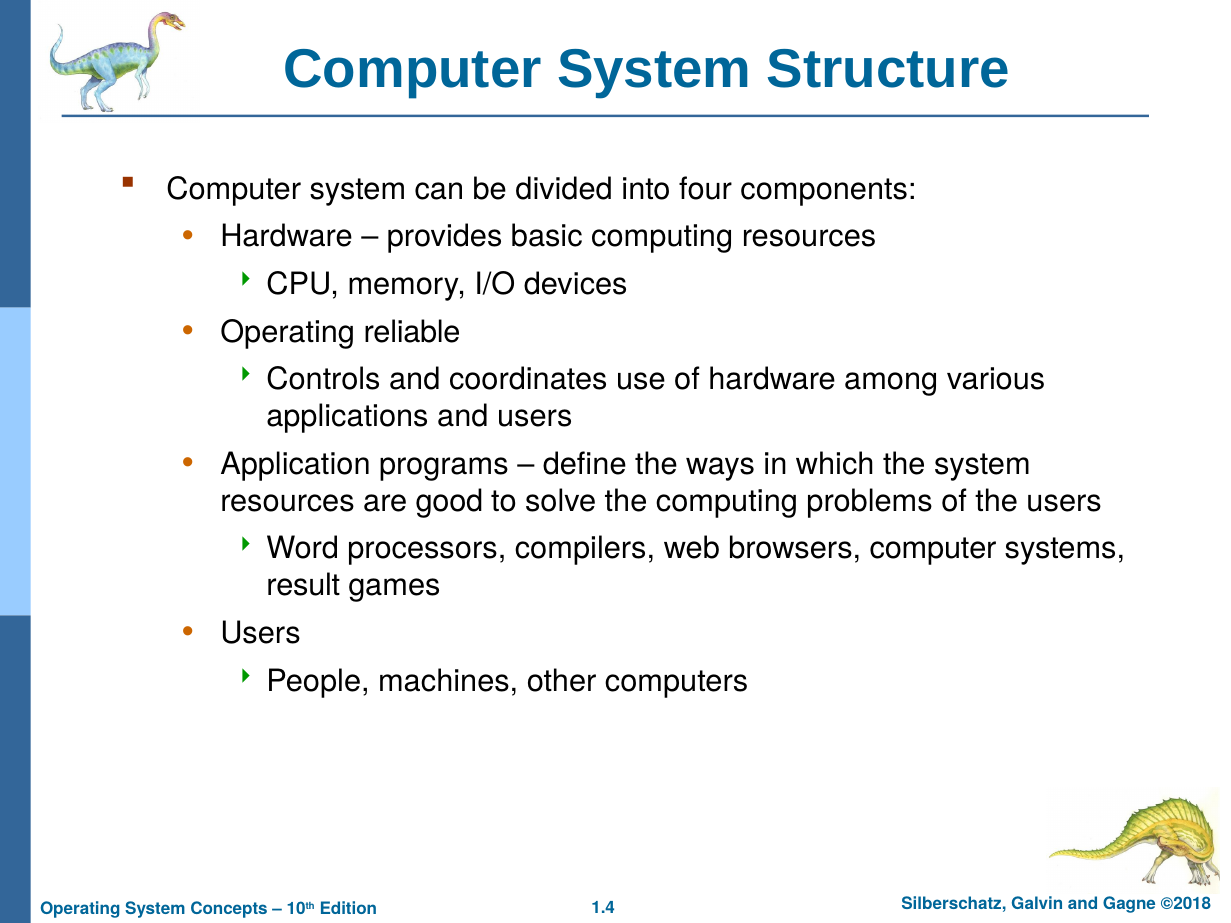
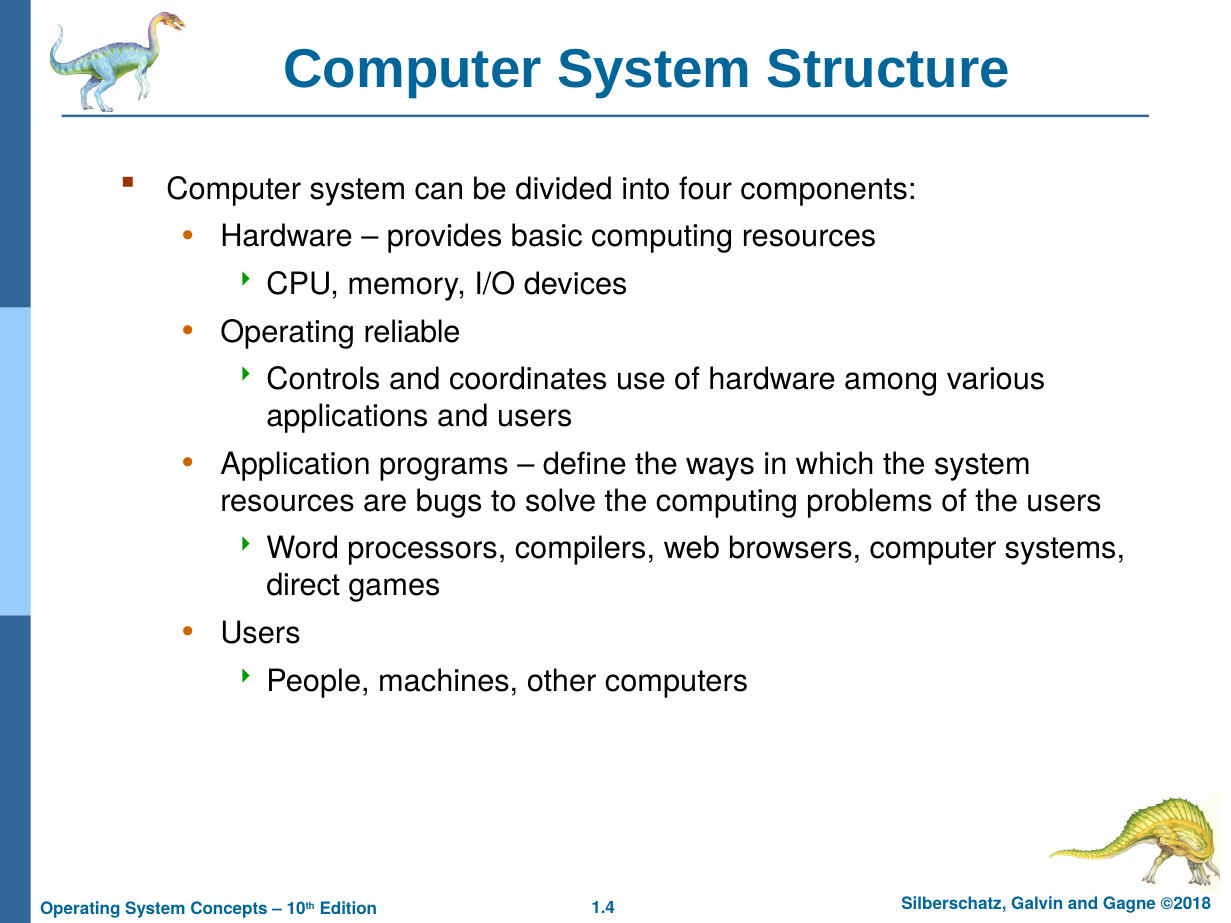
good: good -> bugs
result: result -> direct
